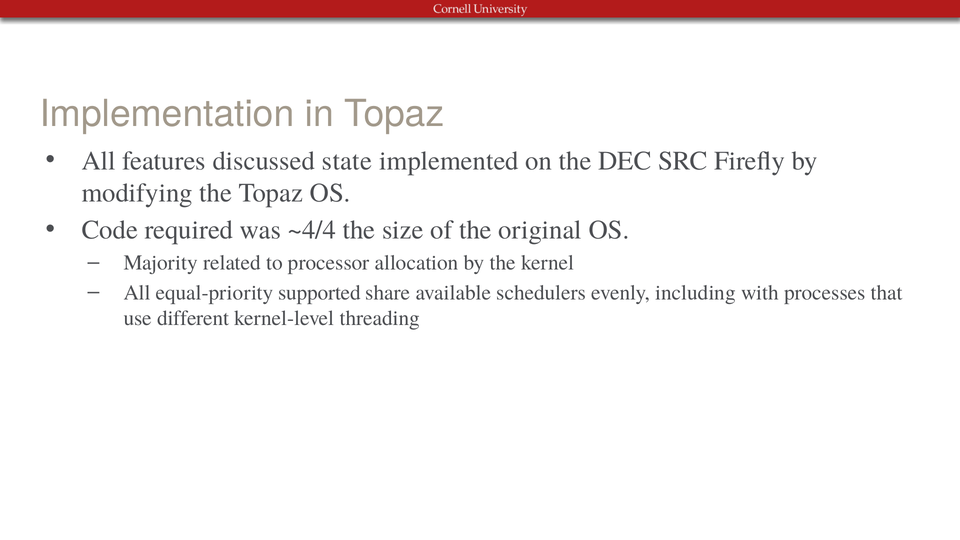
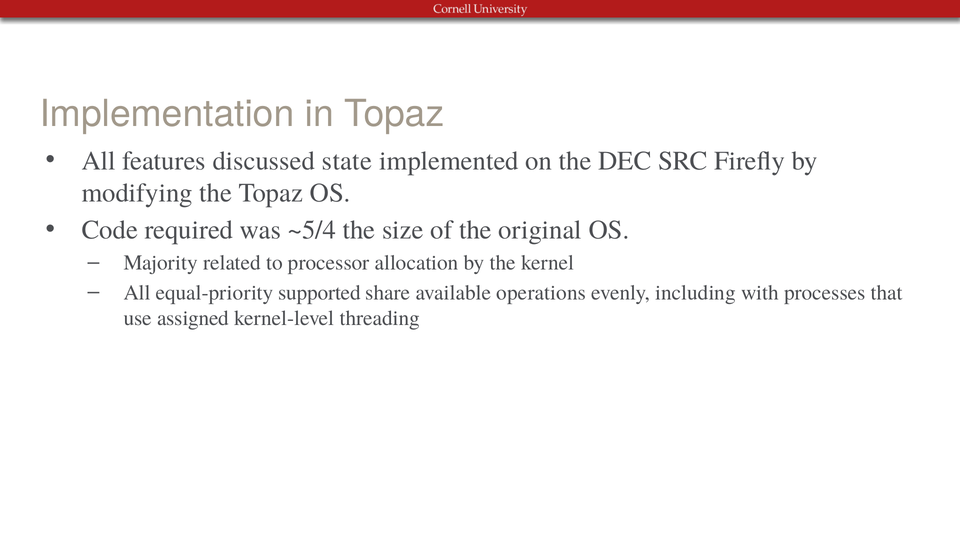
~4/4: ~4/4 -> ~5/4
schedulers: schedulers -> operations
different: different -> assigned
